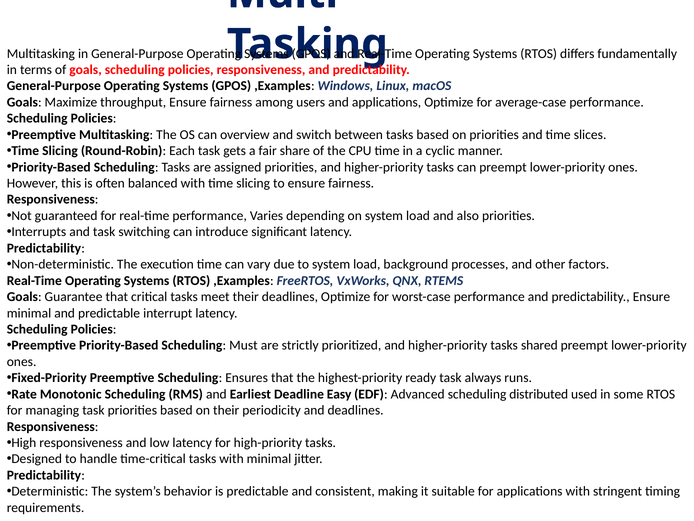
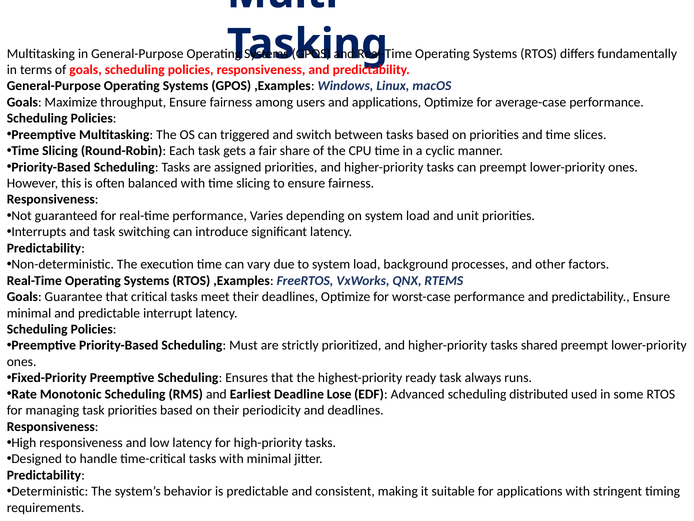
overview: overview -> triggered
also: also -> unit
Easy: Easy -> Lose
